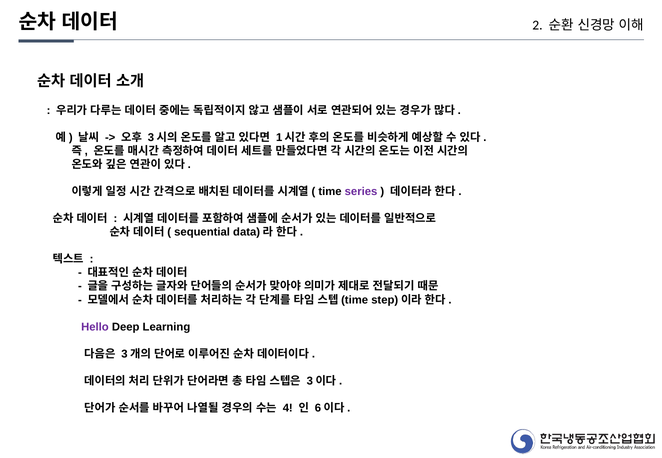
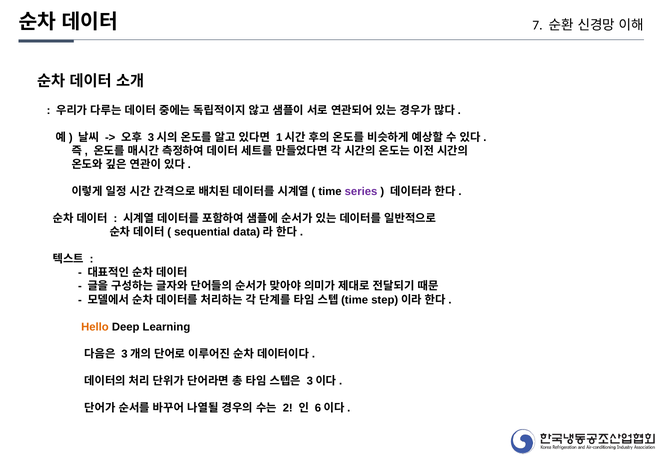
2: 2 -> 7
Hello colour: purple -> orange
4: 4 -> 2
